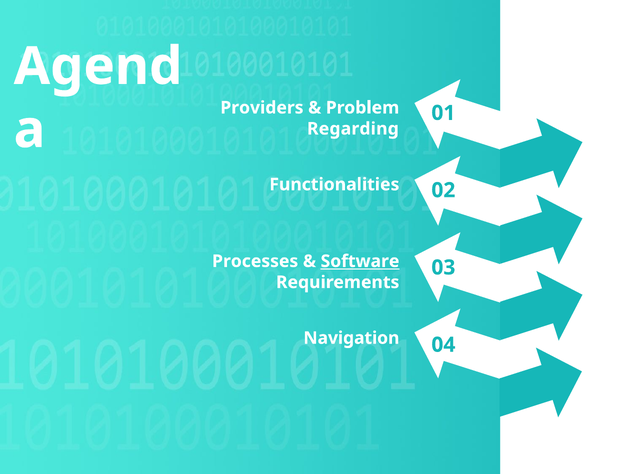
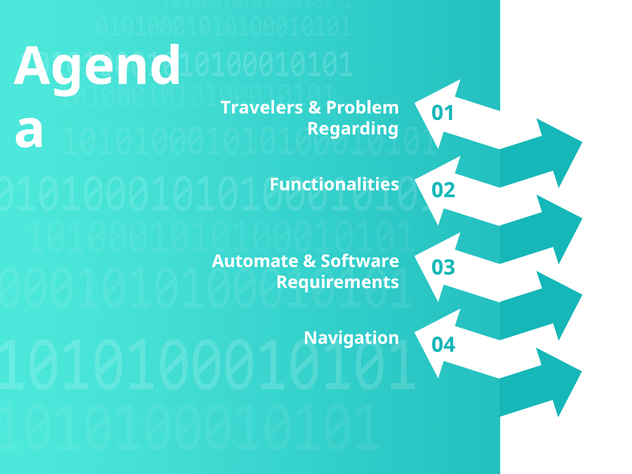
Providers: Providers -> Travelers
Processes: Processes -> Automate
Software underline: present -> none
